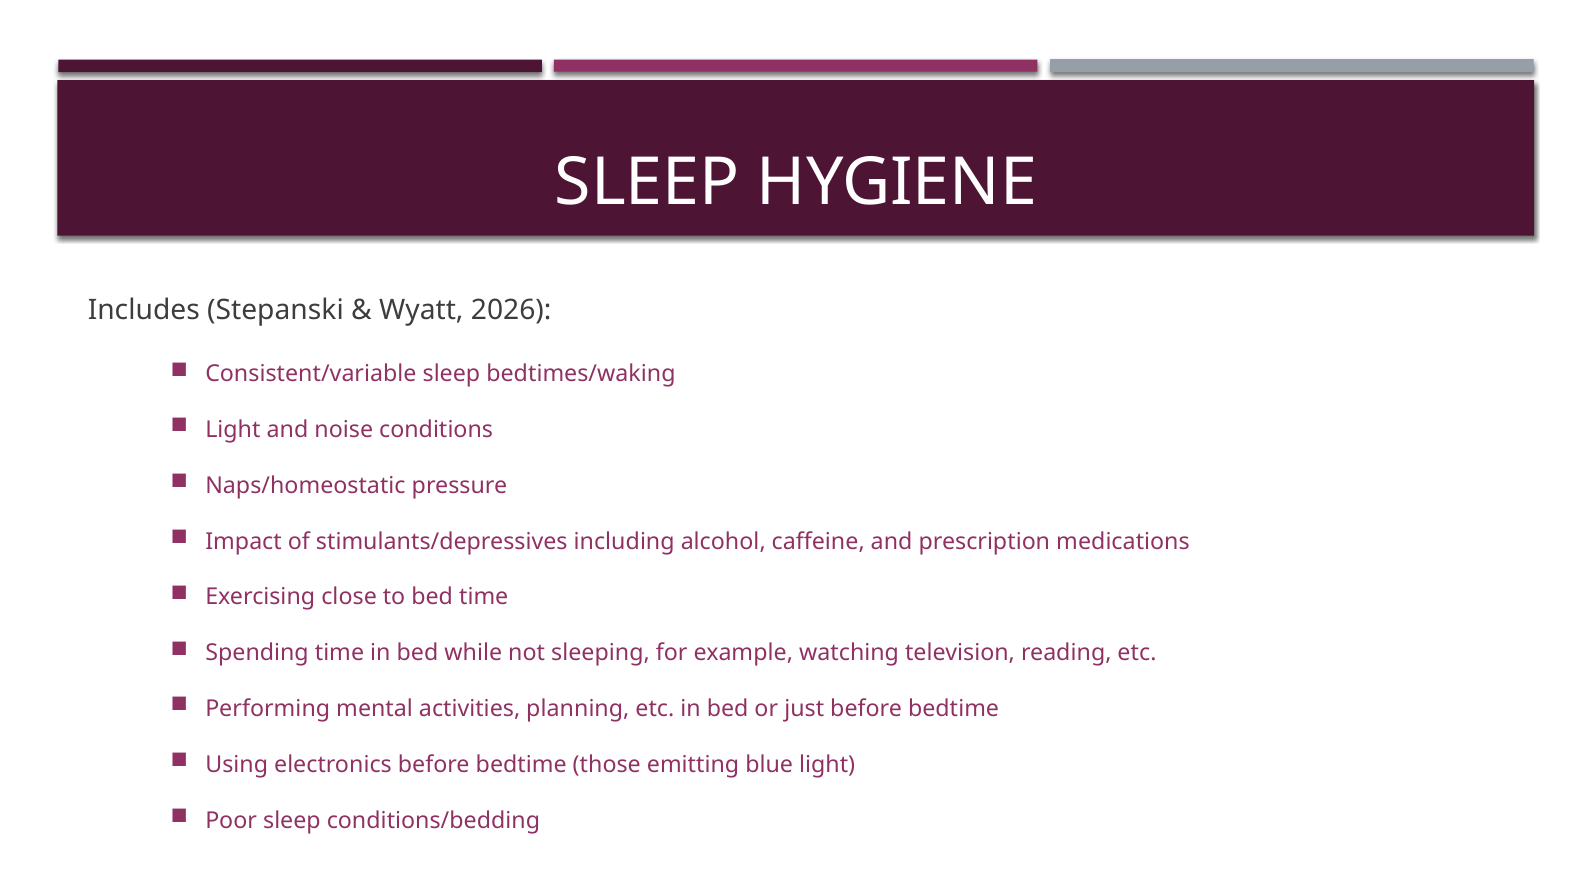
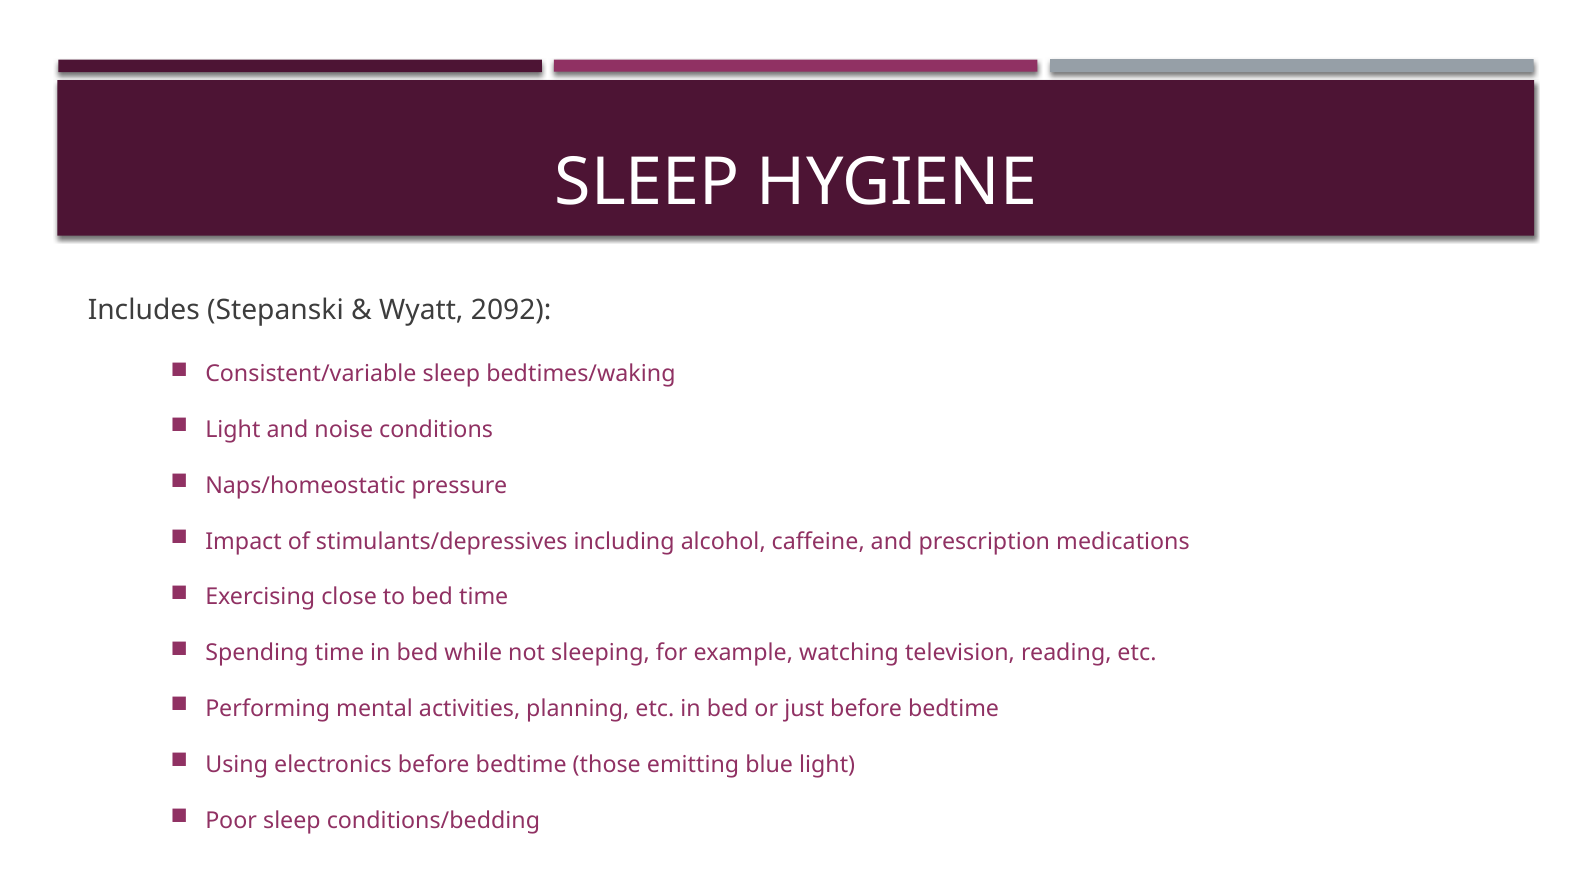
2026: 2026 -> 2092
